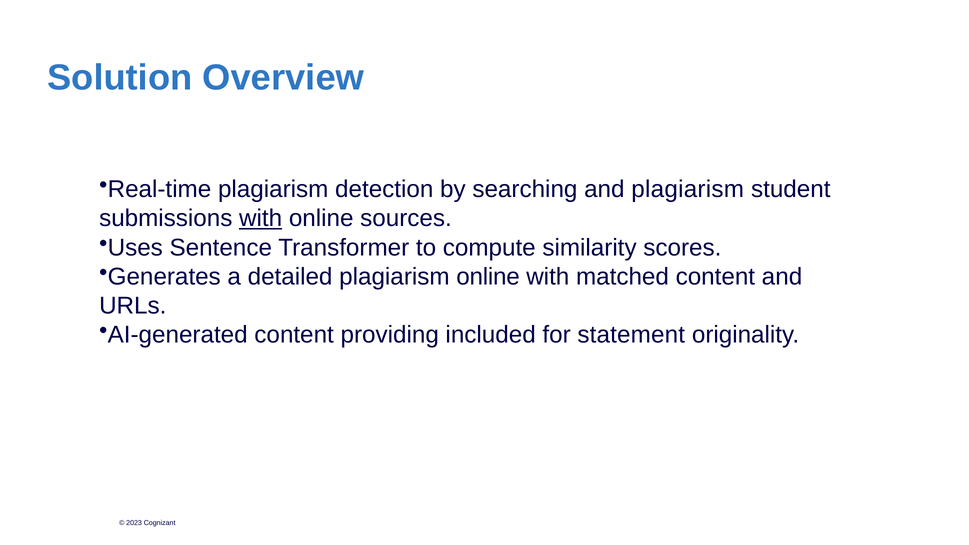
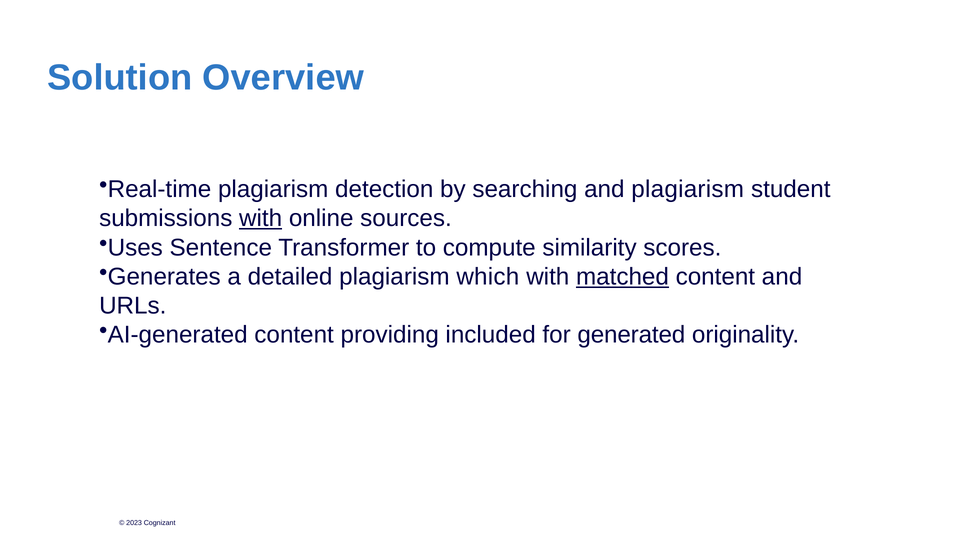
plagiarism online: online -> which
matched underline: none -> present
statement: statement -> generated
